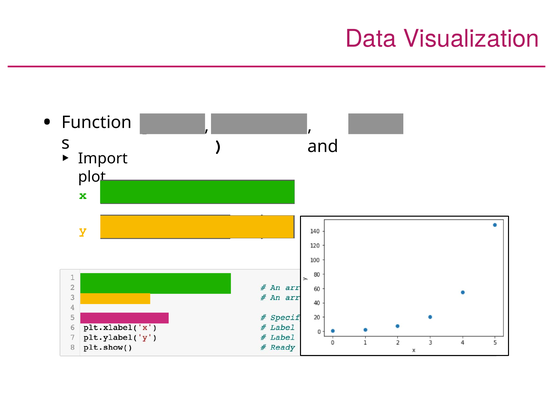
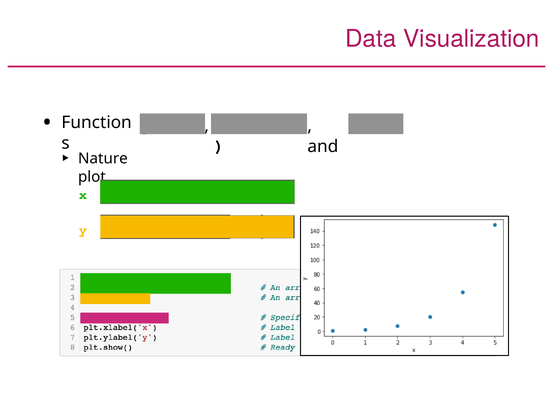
Import: Import -> Nature
